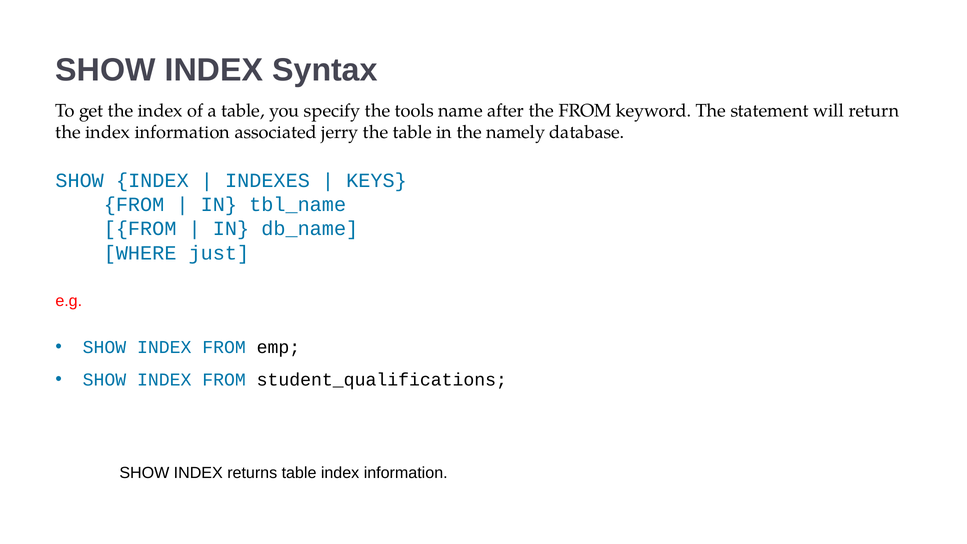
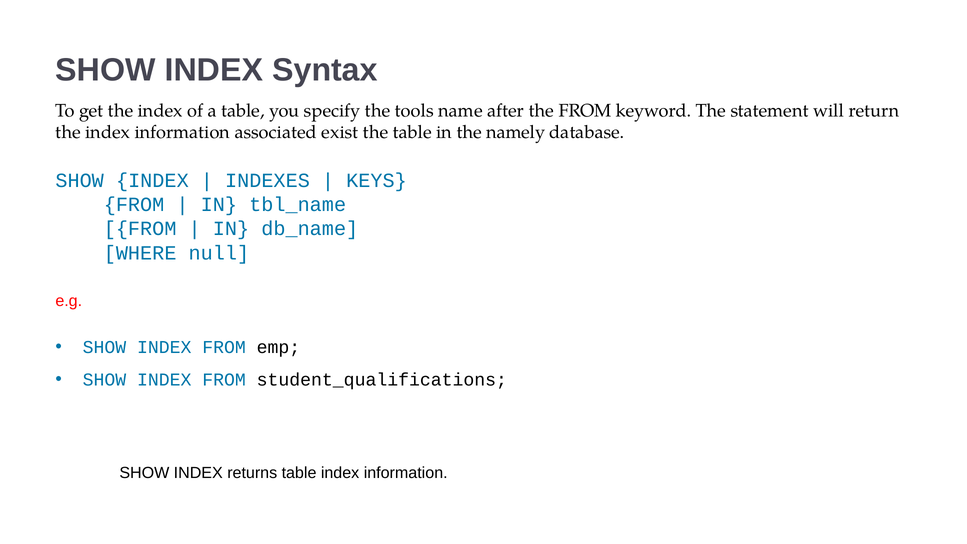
jerry: jerry -> exist
just: just -> null
